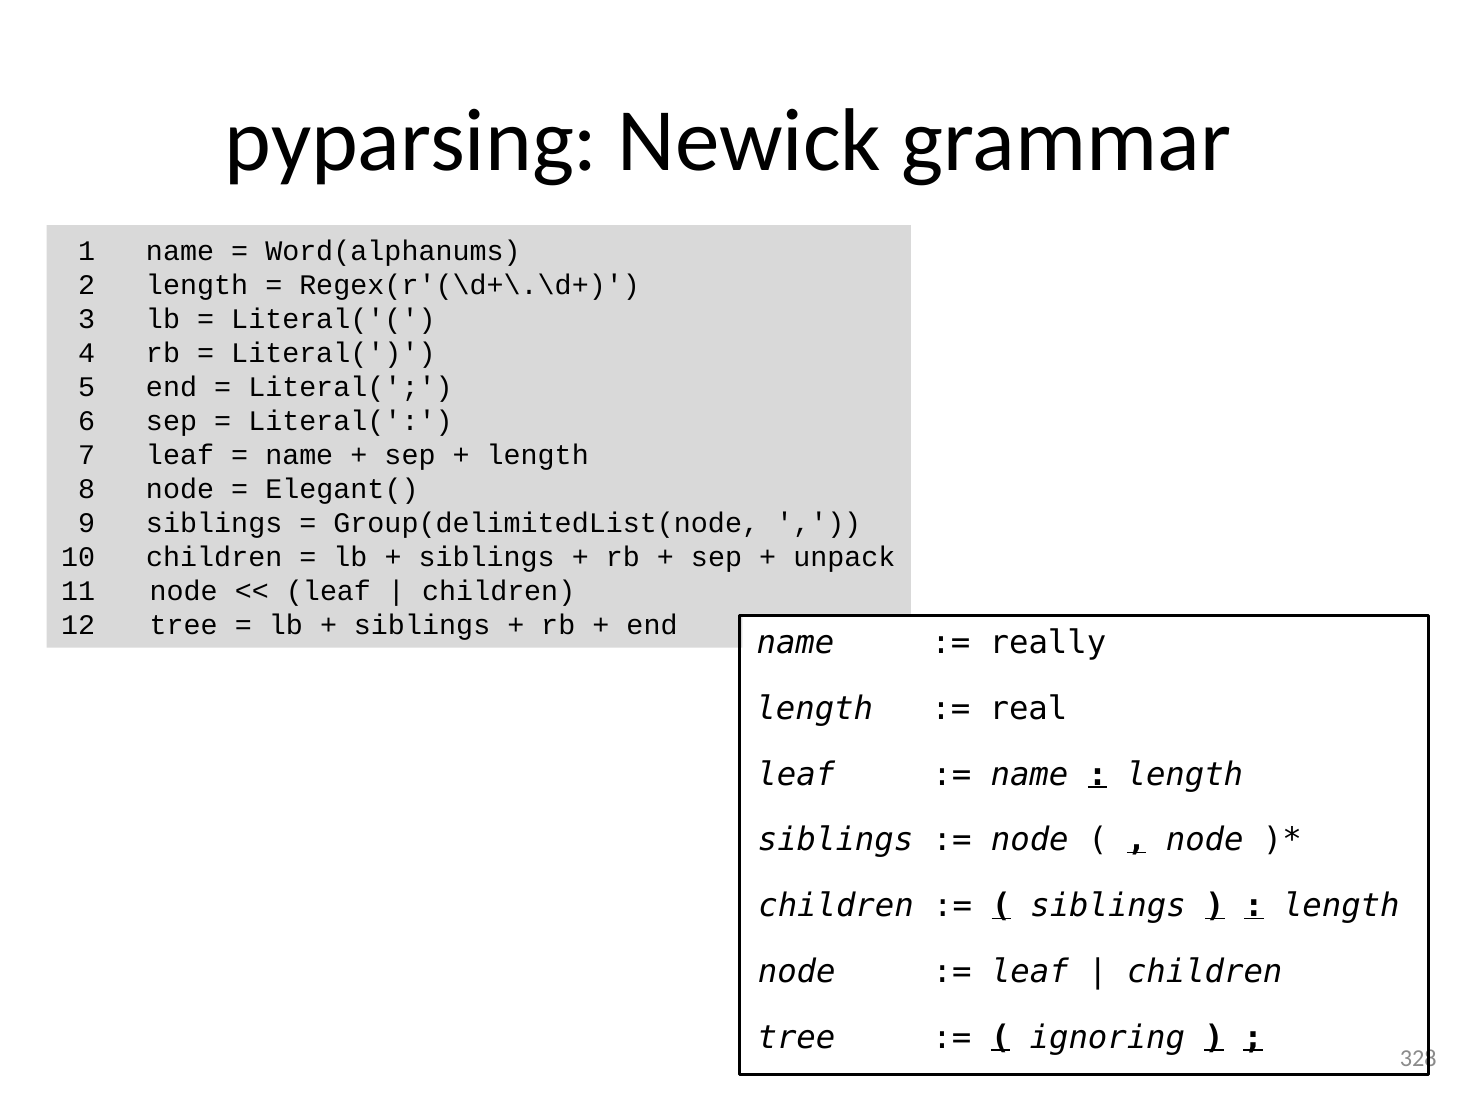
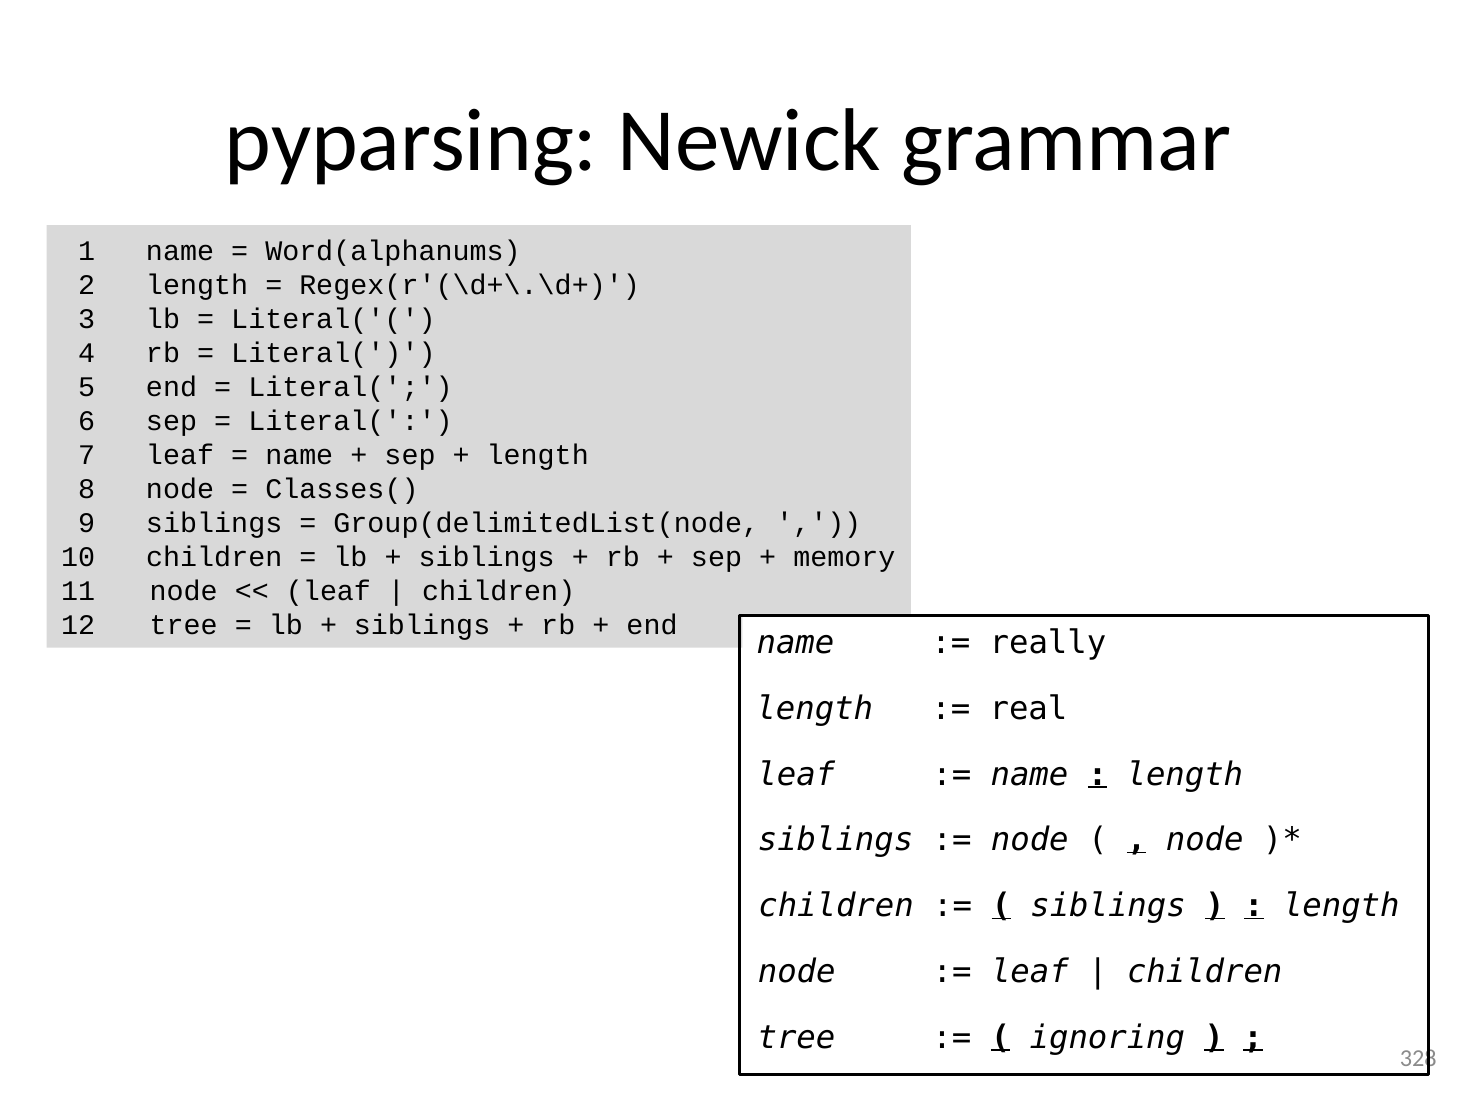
Elegant(: Elegant( -> Classes(
unpack: unpack -> memory
